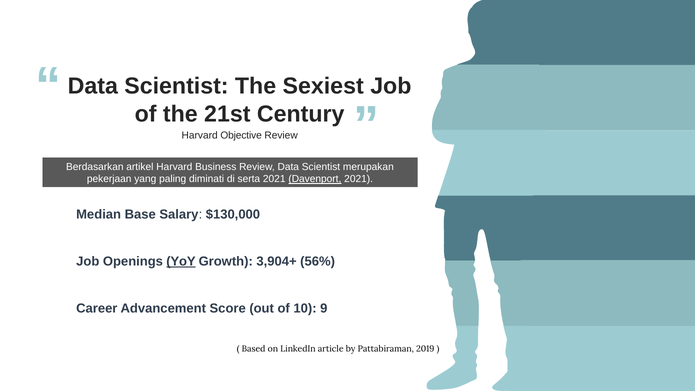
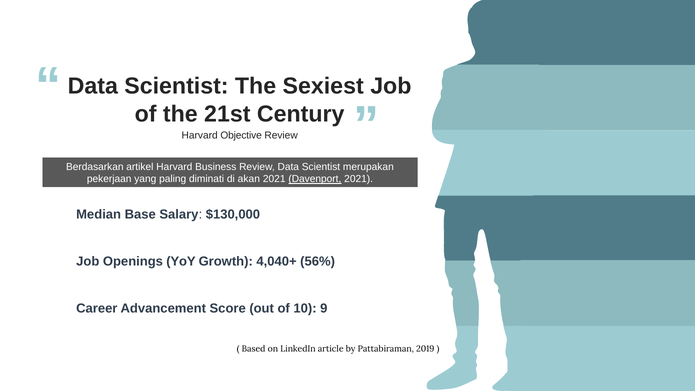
serta: serta -> akan
YoY underline: present -> none
3,904+: 3,904+ -> 4,040+
